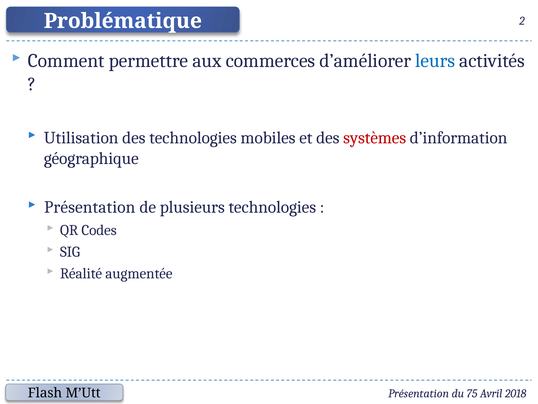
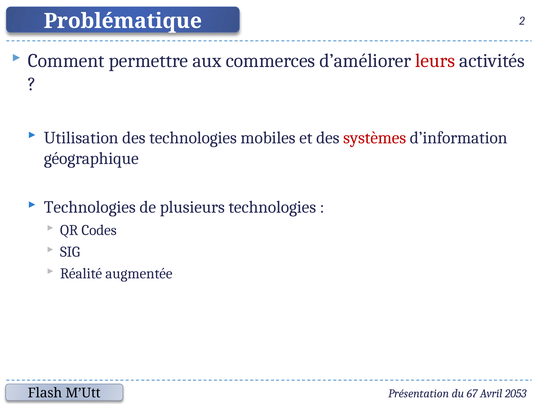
leurs colour: blue -> red
Présentation at (90, 207): Présentation -> Technologies
75: 75 -> 67
2018: 2018 -> 2053
